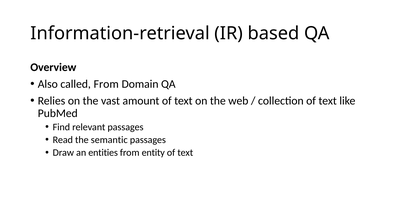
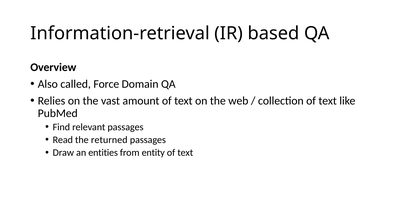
called From: From -> Force
semantic: semantic -> returned
